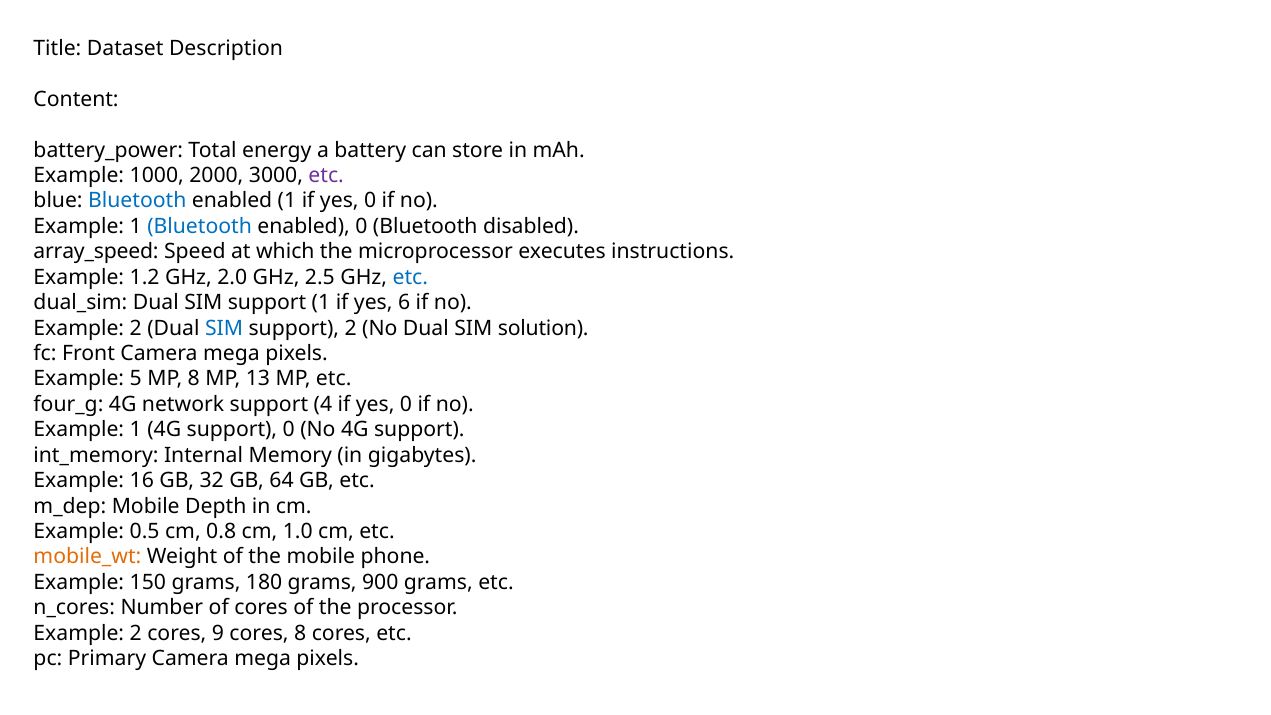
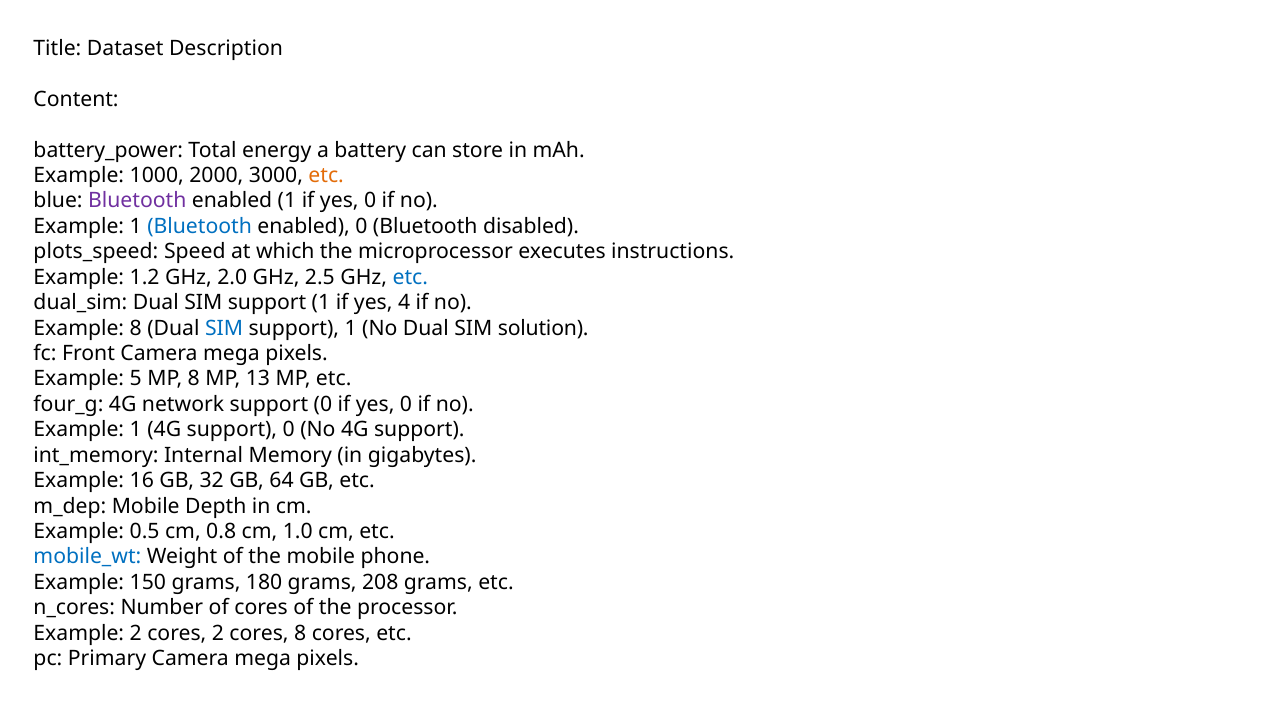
etc at (326, 176) colour: purple -> orange
Bluetooth at (137, 201) colour: blue -> purple
array_speed: array_speed -> plots_speed
6: 6 -> 4
2 at (136, 328): 2 -> 8
2 at (351, 328): 2 -> 1
network support 4: 4 -> 0
mobile_wt colour: orange -> blue
900: 900 -> 208
cores 9: 9 -> 2
